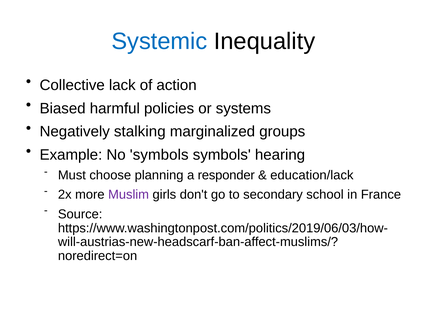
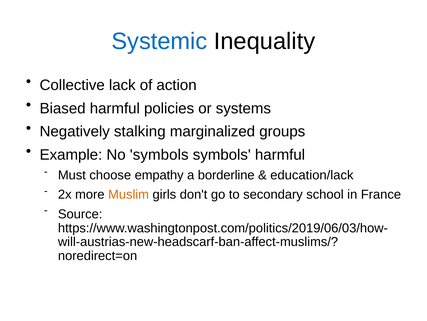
symbols hearing: hearing -> harmful
planning: planning -> empathy
responder: responder -> borderline
Muslim colour: purple -> orange
